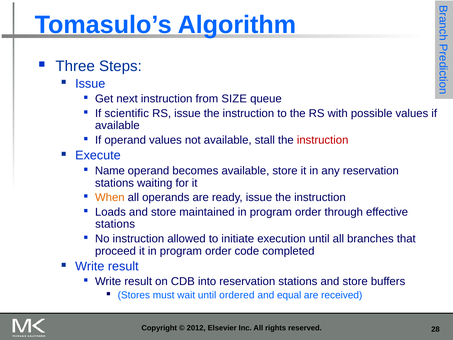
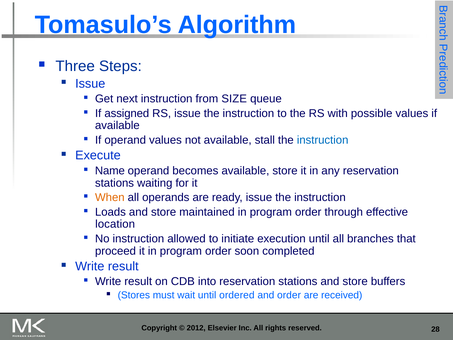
scientific: scientific -> assigned
instruction at (323, 140) colour: red -> blue
stations at (115, 224): stations -> location
code: code -> soon
and equal: equal -> order
